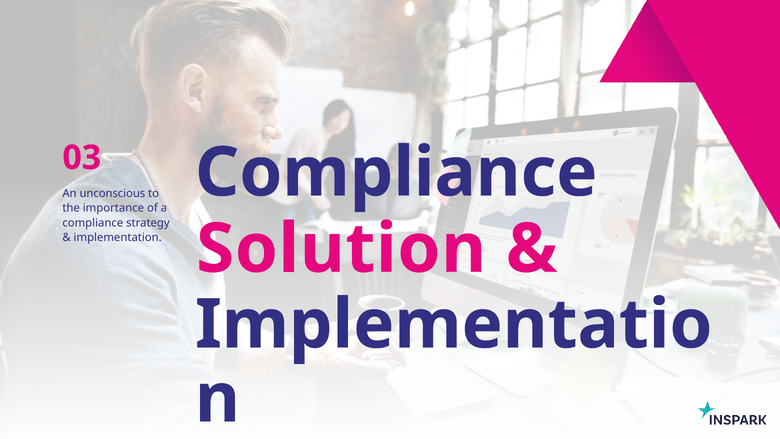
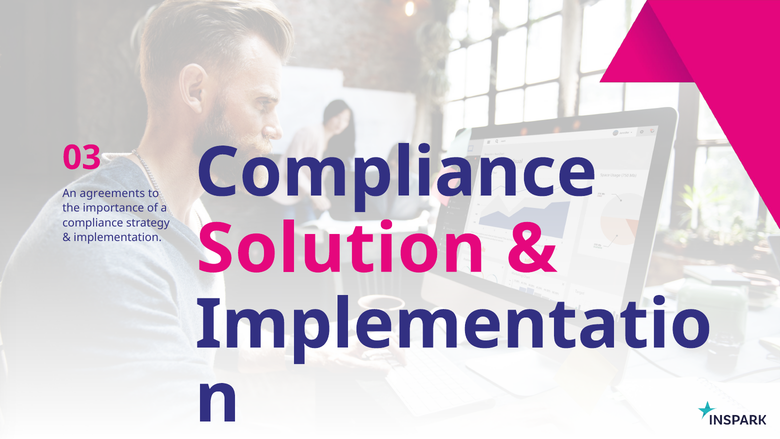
unconscious: unconscious -> agreements
